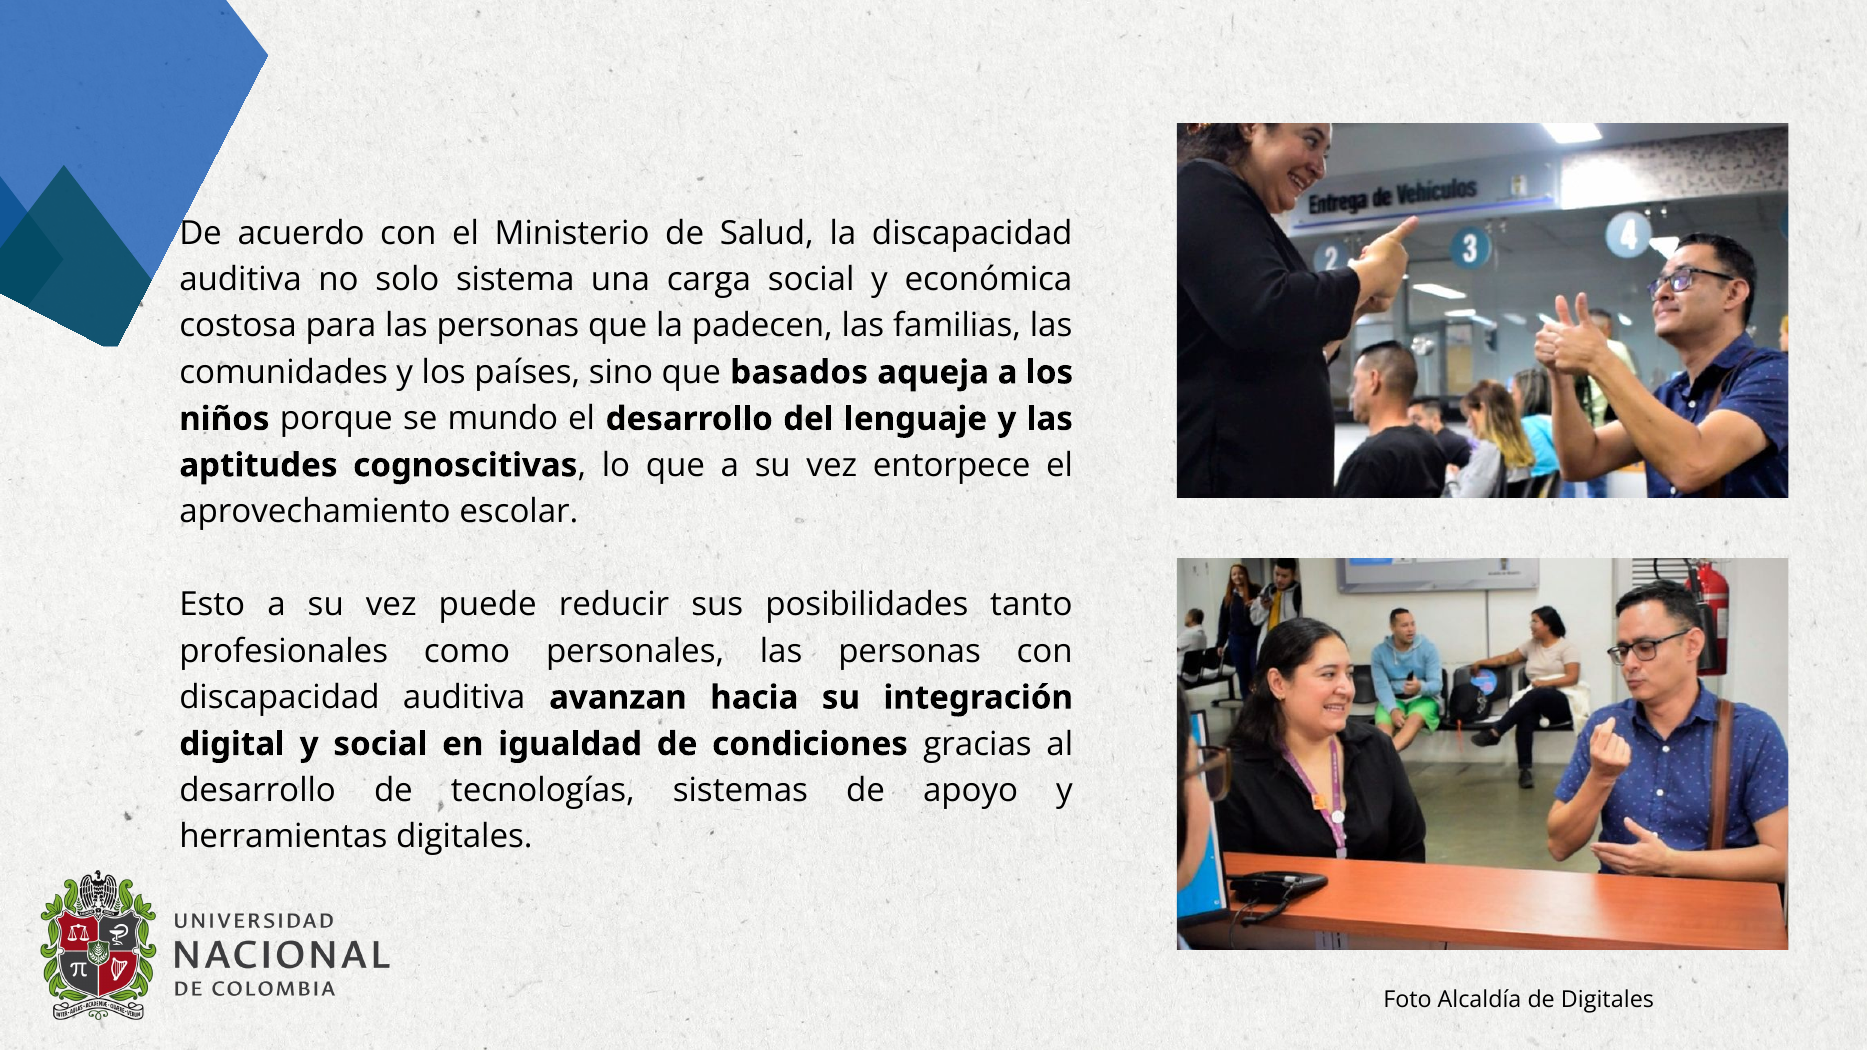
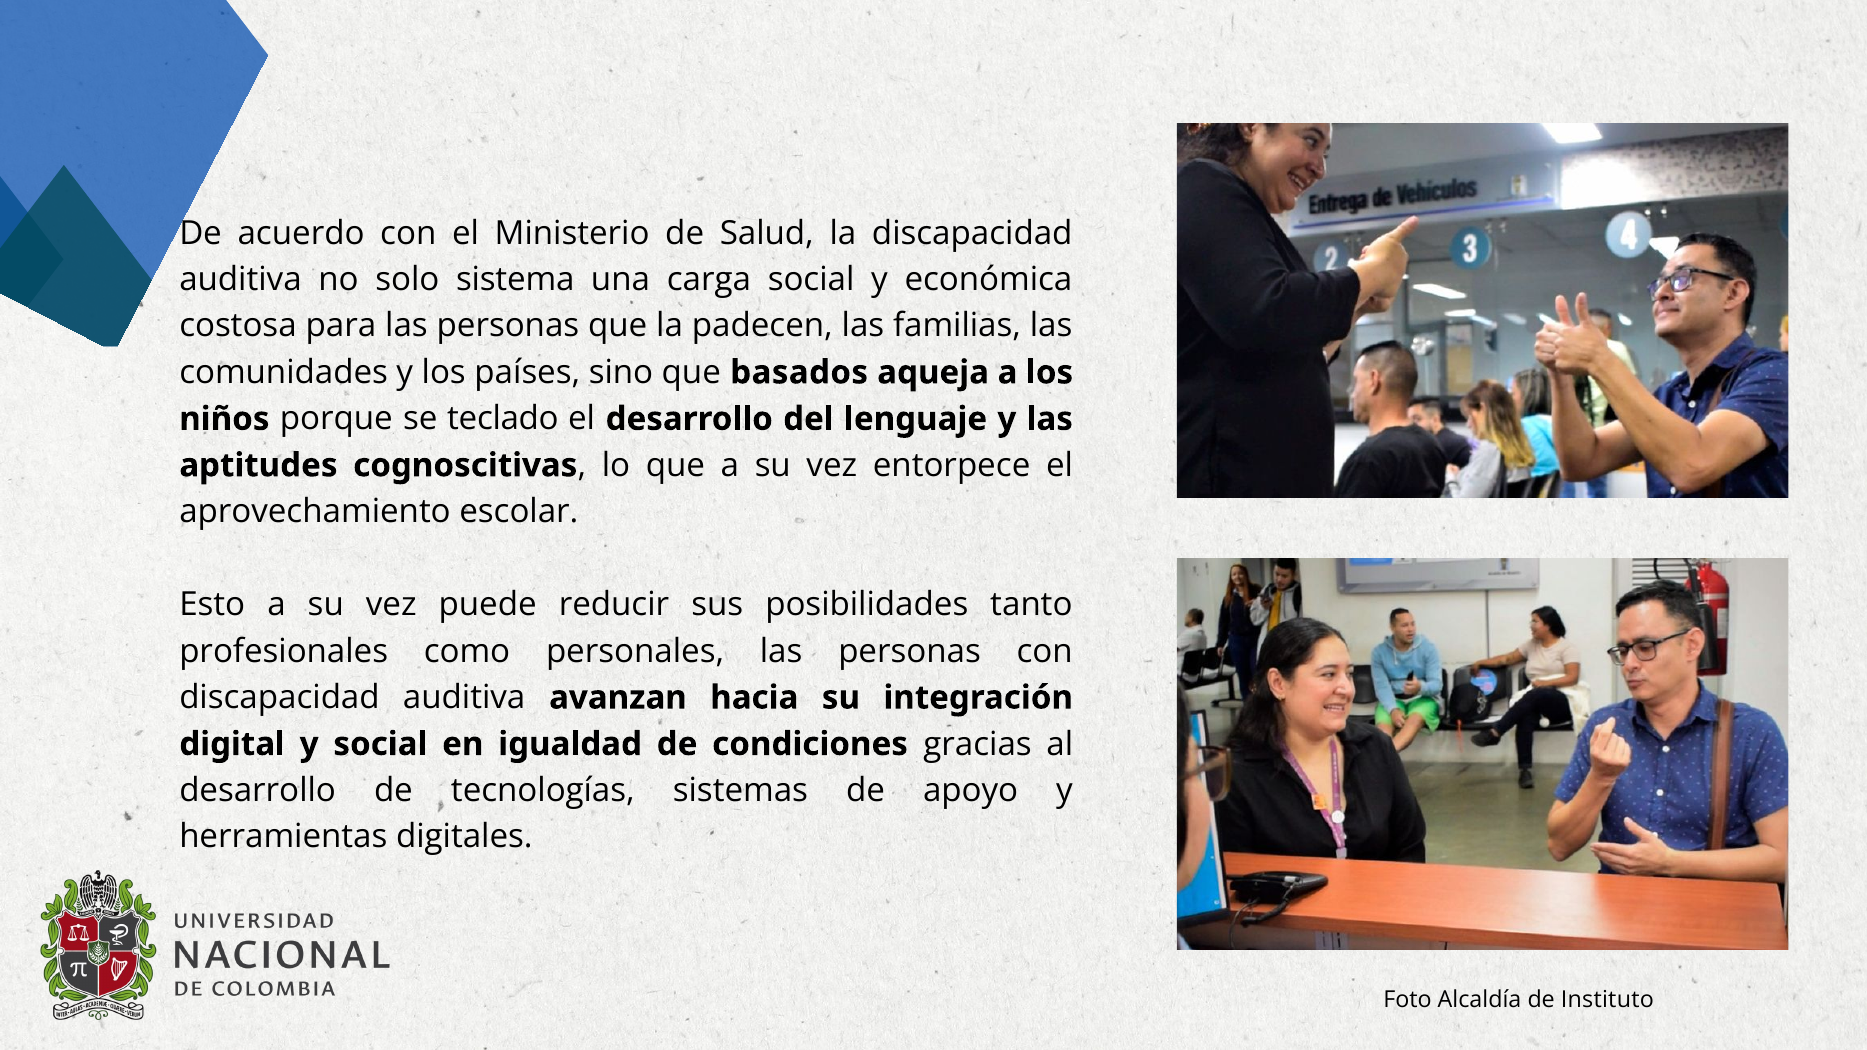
mundo: mundo -> teclado
de Digitales: Digitales -> Instituto
